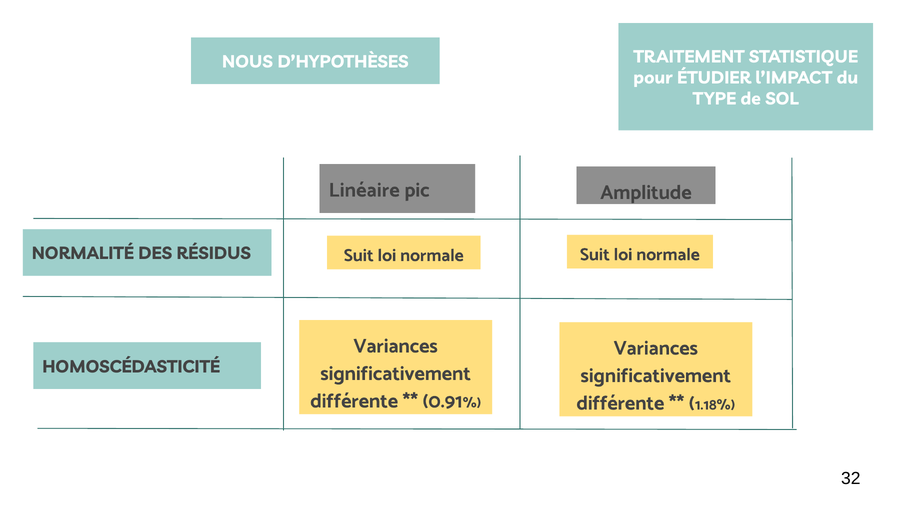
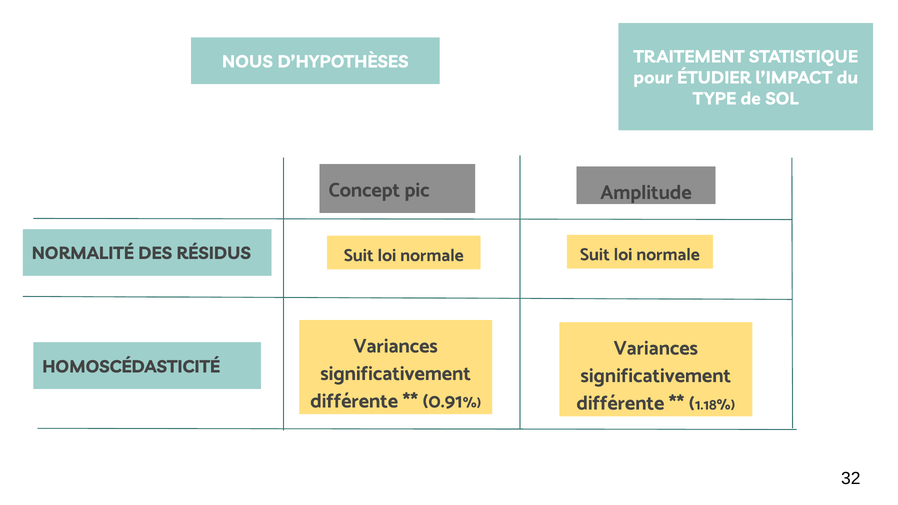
Linéaire: Linéaire -> Concept
